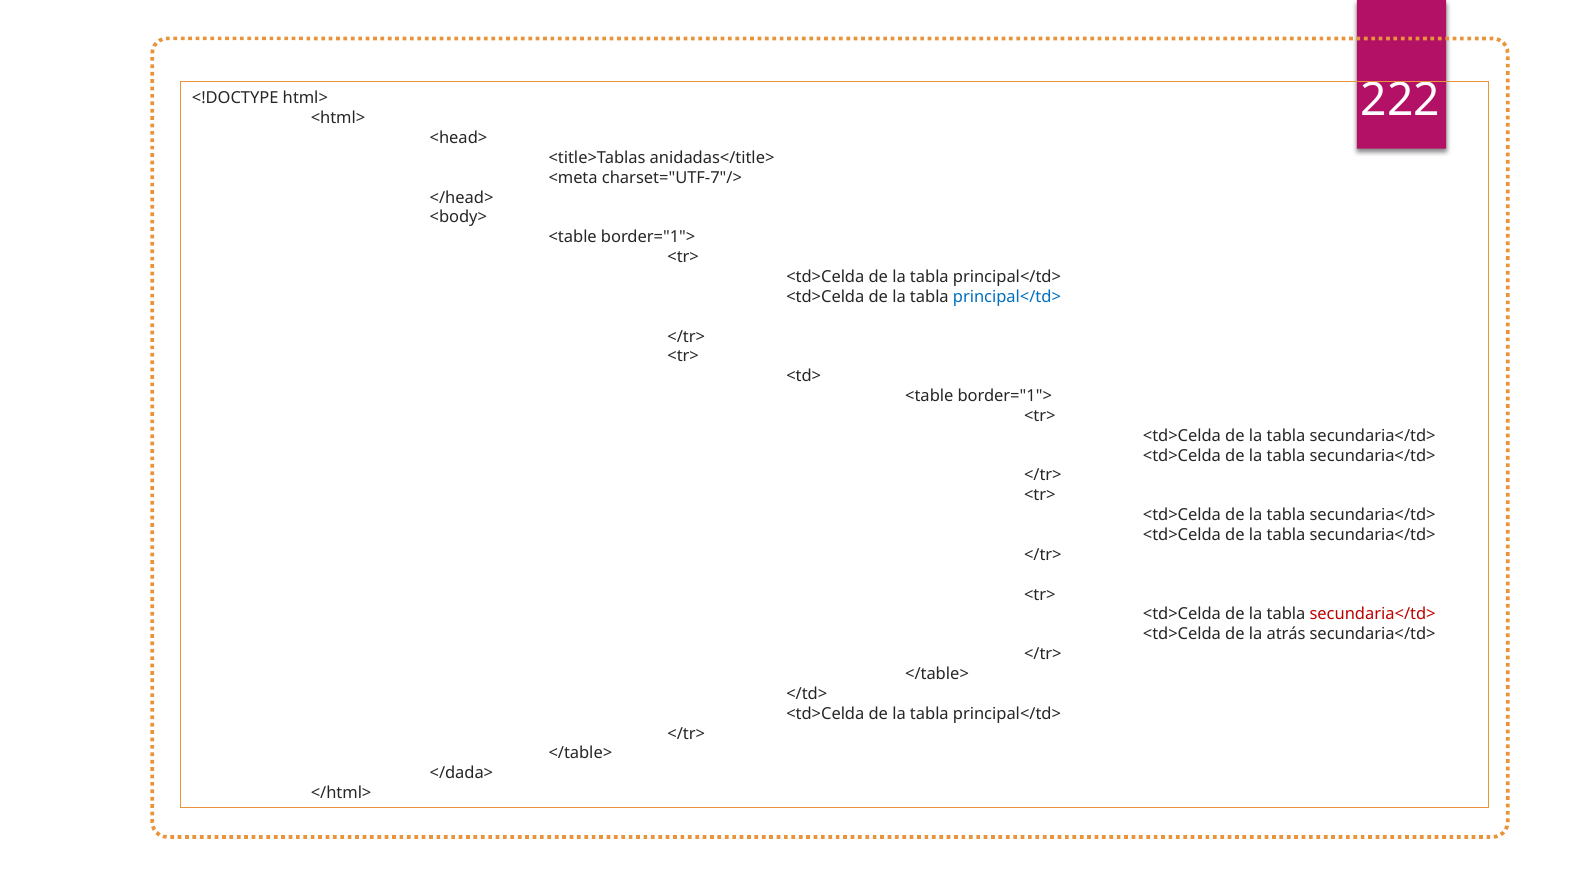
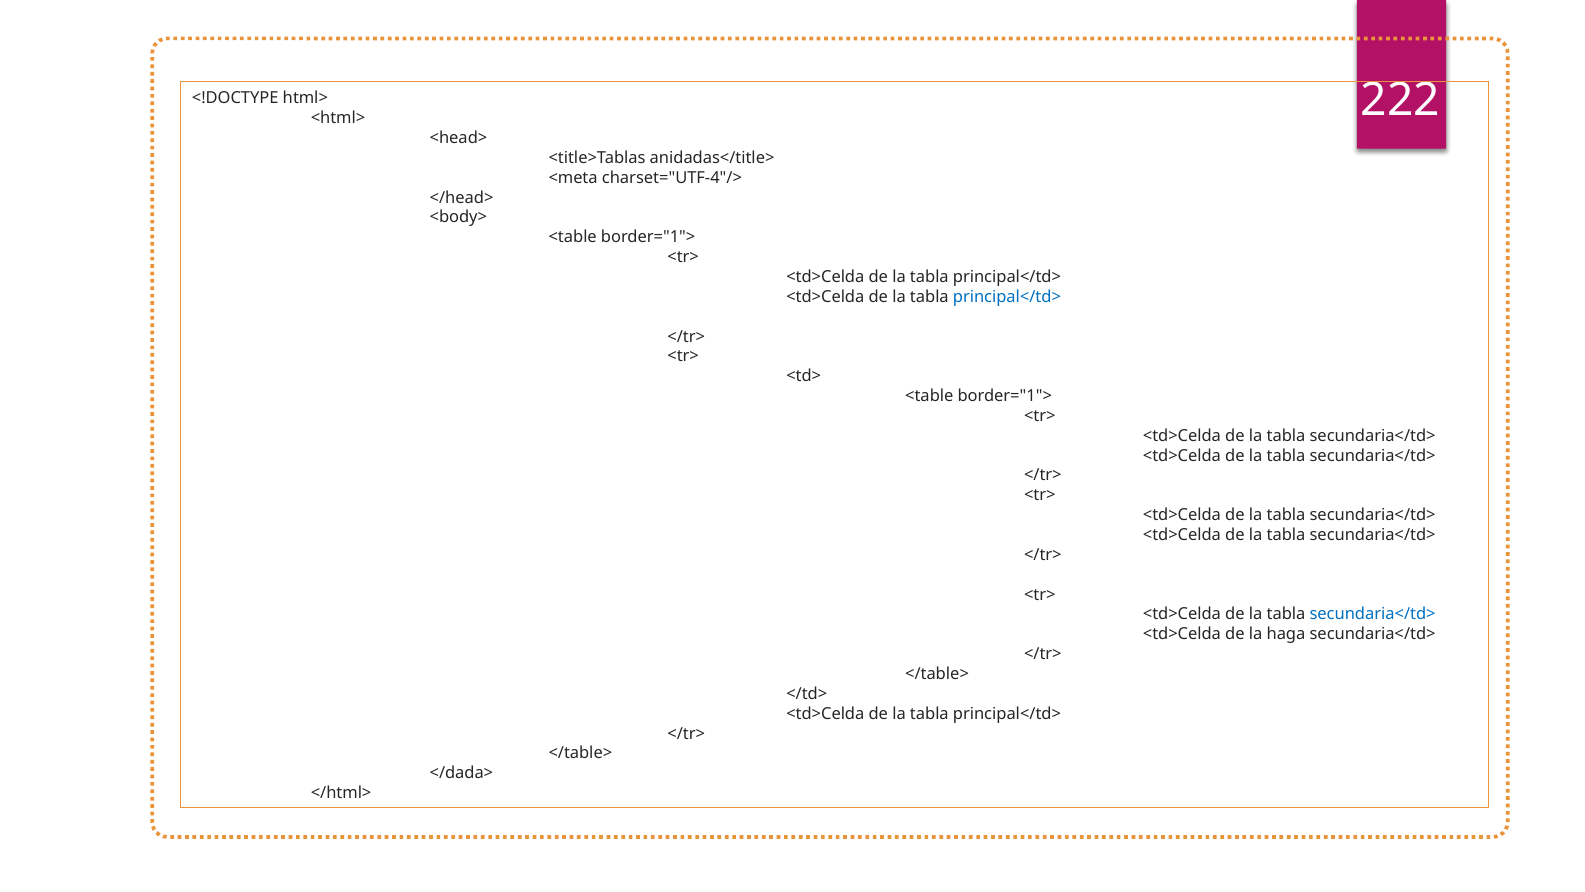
charset="UTF-7"/>: charset="UTF-7"/> -> charset="UTF-4"/>
secundaria</td> at (1373, 614) colour: red -> blue
atrás: atrás -> haga
